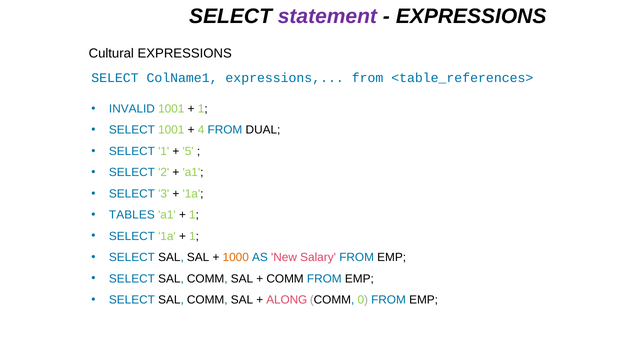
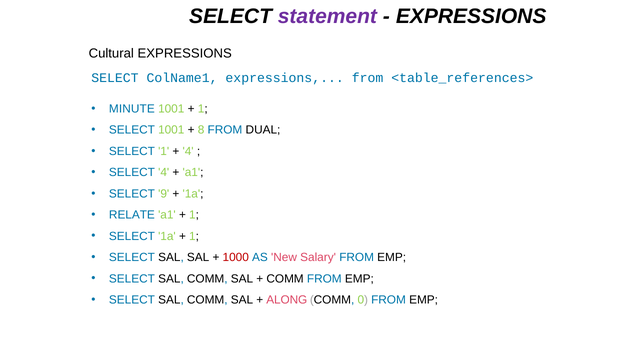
INVALID: INVALID -> MINUTE
4: 4 -> 8
5 at (188, 151): 5 -> 4
SELECT 2: 2 -> 4
3: 3 -> 9
TABLES: TABLES -> RELATE
1000 colour: orange -> red
